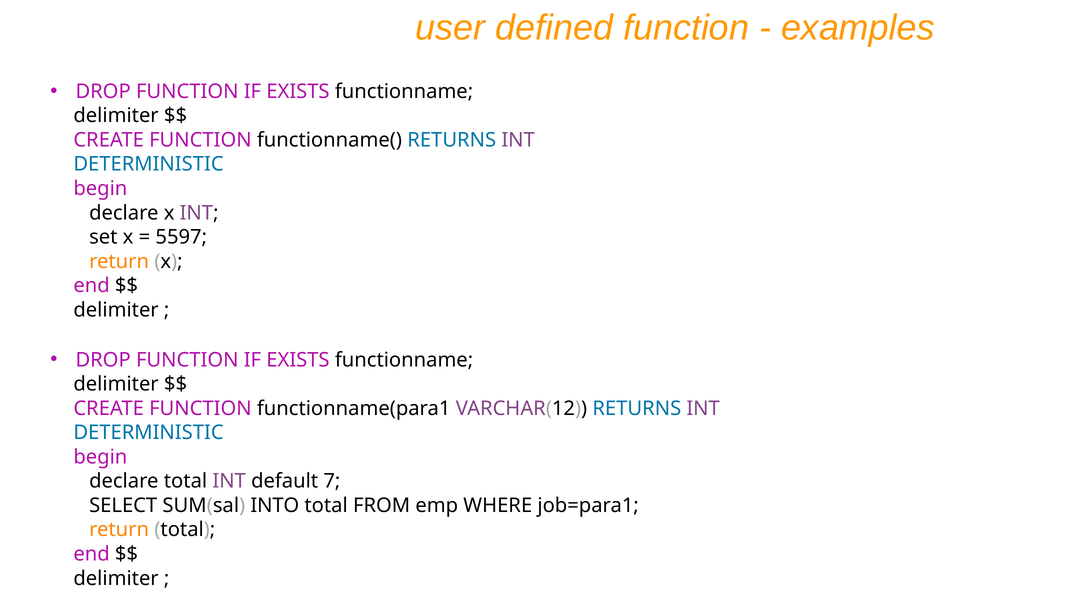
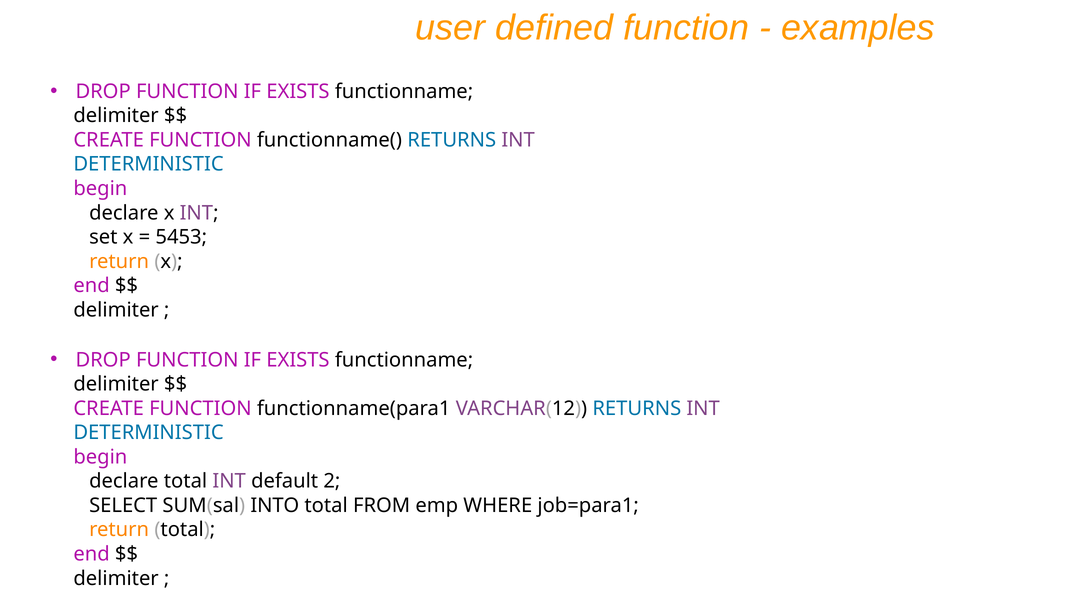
5597: 5597 -> 5453
7: 7 -> 2
